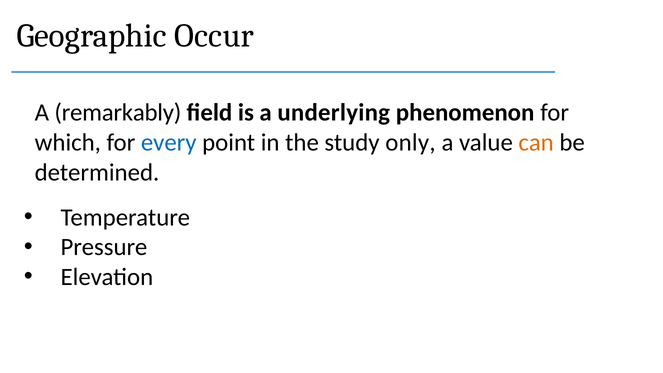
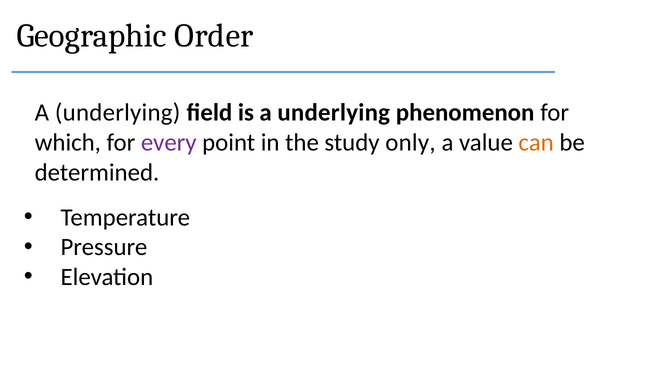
Occur: Occur -> Order
remarkably at (118, 113): remarkably -> underlying
every colour: blue -> purple
